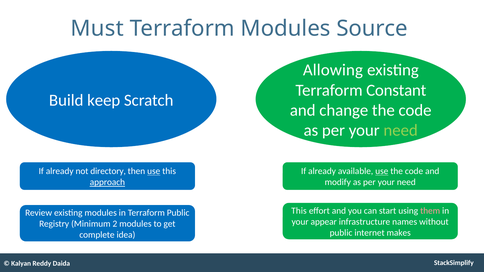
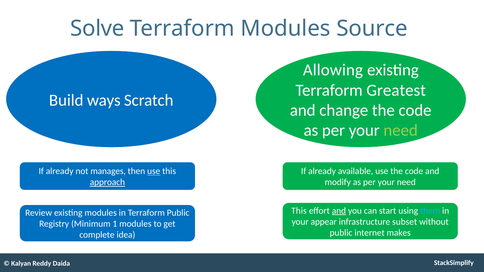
Must: Must -> Solve
Constant: Constant -> Greatest
keep: keep -> ways
directory: directory -> manages
use at (382, 171) underline: present -> none
and at (339, 211) underline: none -> present
them colour: pink -> light blue
names: names -> subset
2: 2 -> 1
